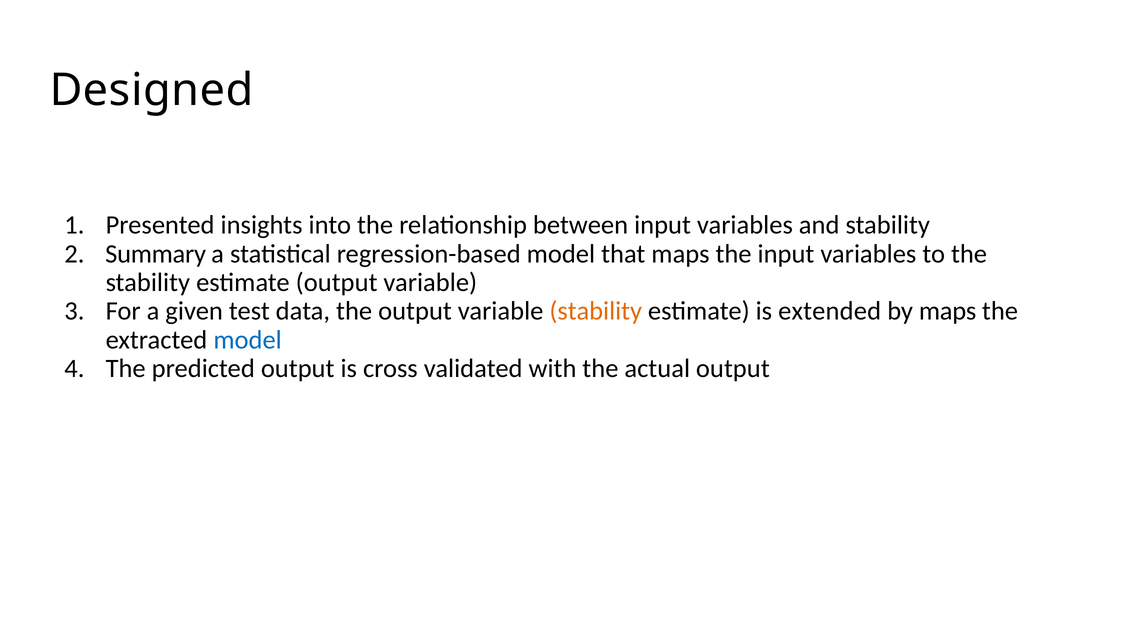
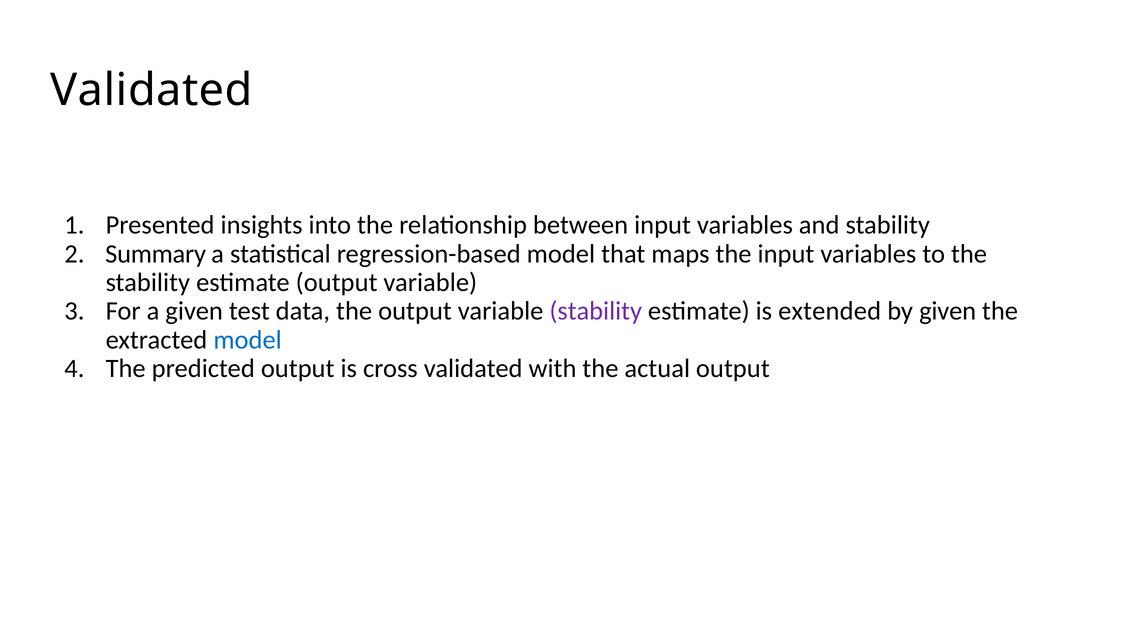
Designed at (152, 90): Designed -> Validated
stability at (596, 311) colour: orange -> purple
by maps: maps -> given
